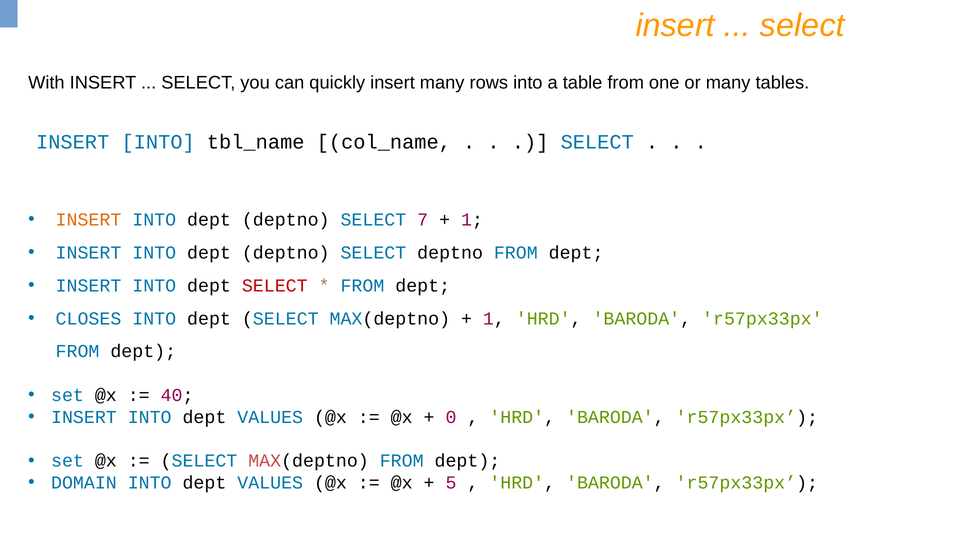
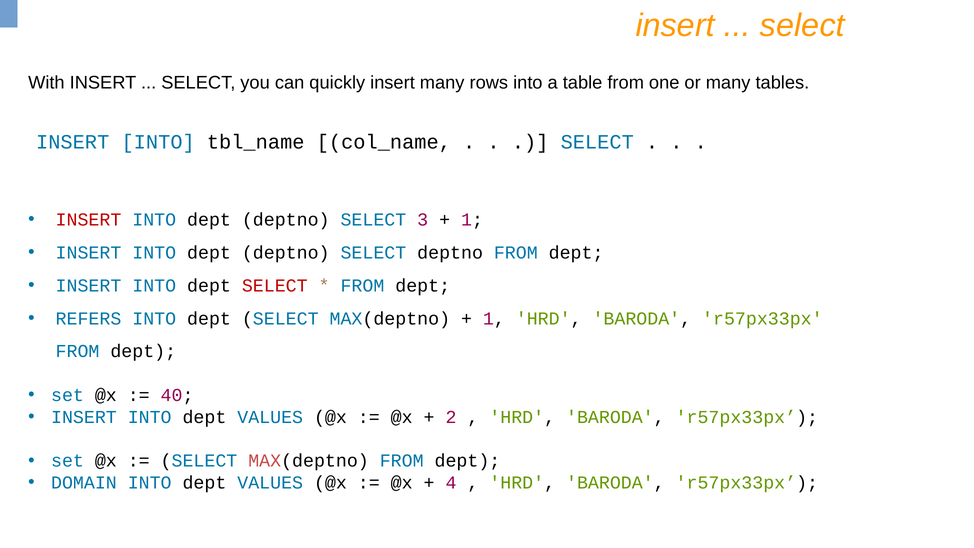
INSERT at (88, 220) colour: orange -> red
7: 7 -> 3
CLOSES: CLOSES -> REFERS
0: 0 -> 2
5: 5 -> 4
